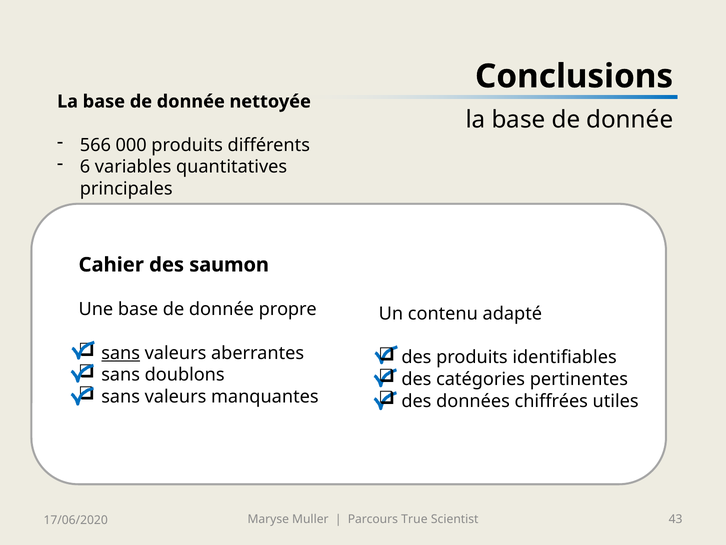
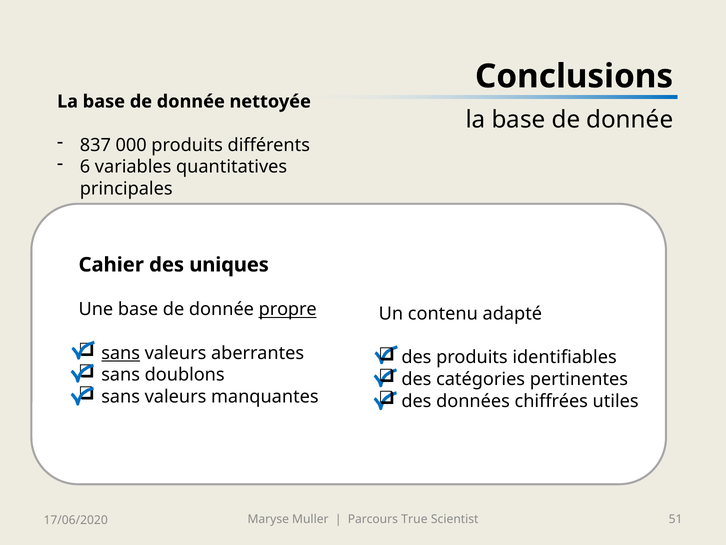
566: 566 -> 837
saumon: saumon -> uniques
propre underline: none -> present
43: 43 -> 51
